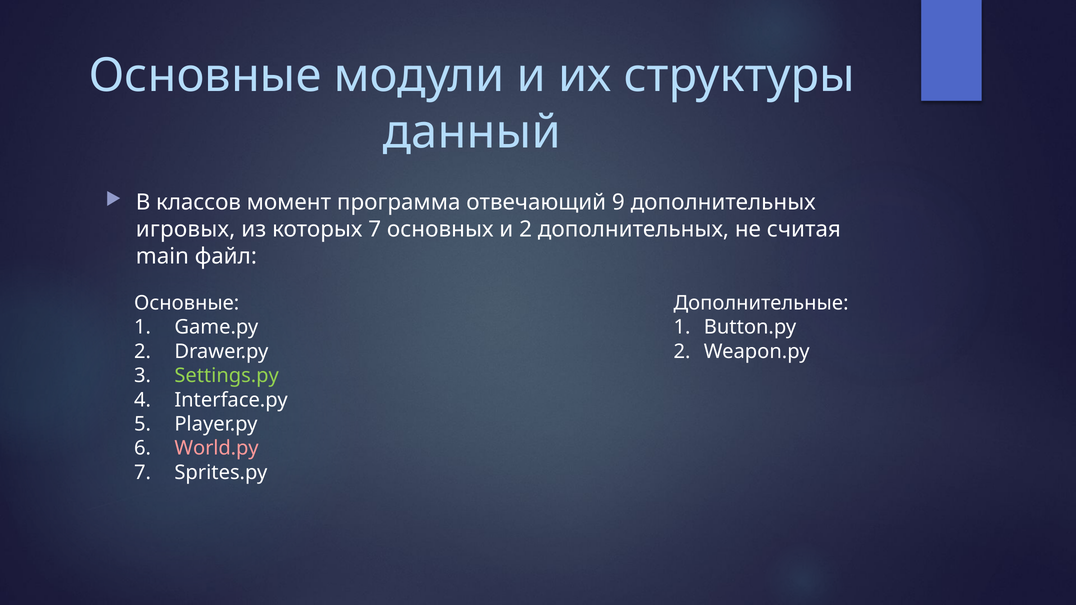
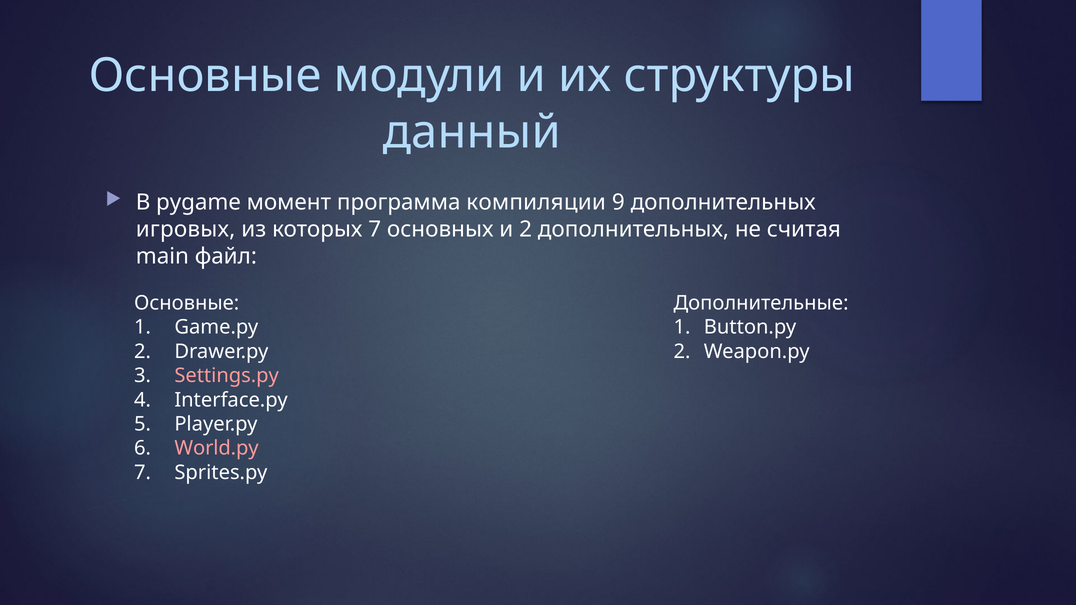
классов: классов -> pygame
отвечающий: отвечающий -> компиляции
Settings.py colour: light green -> pink
